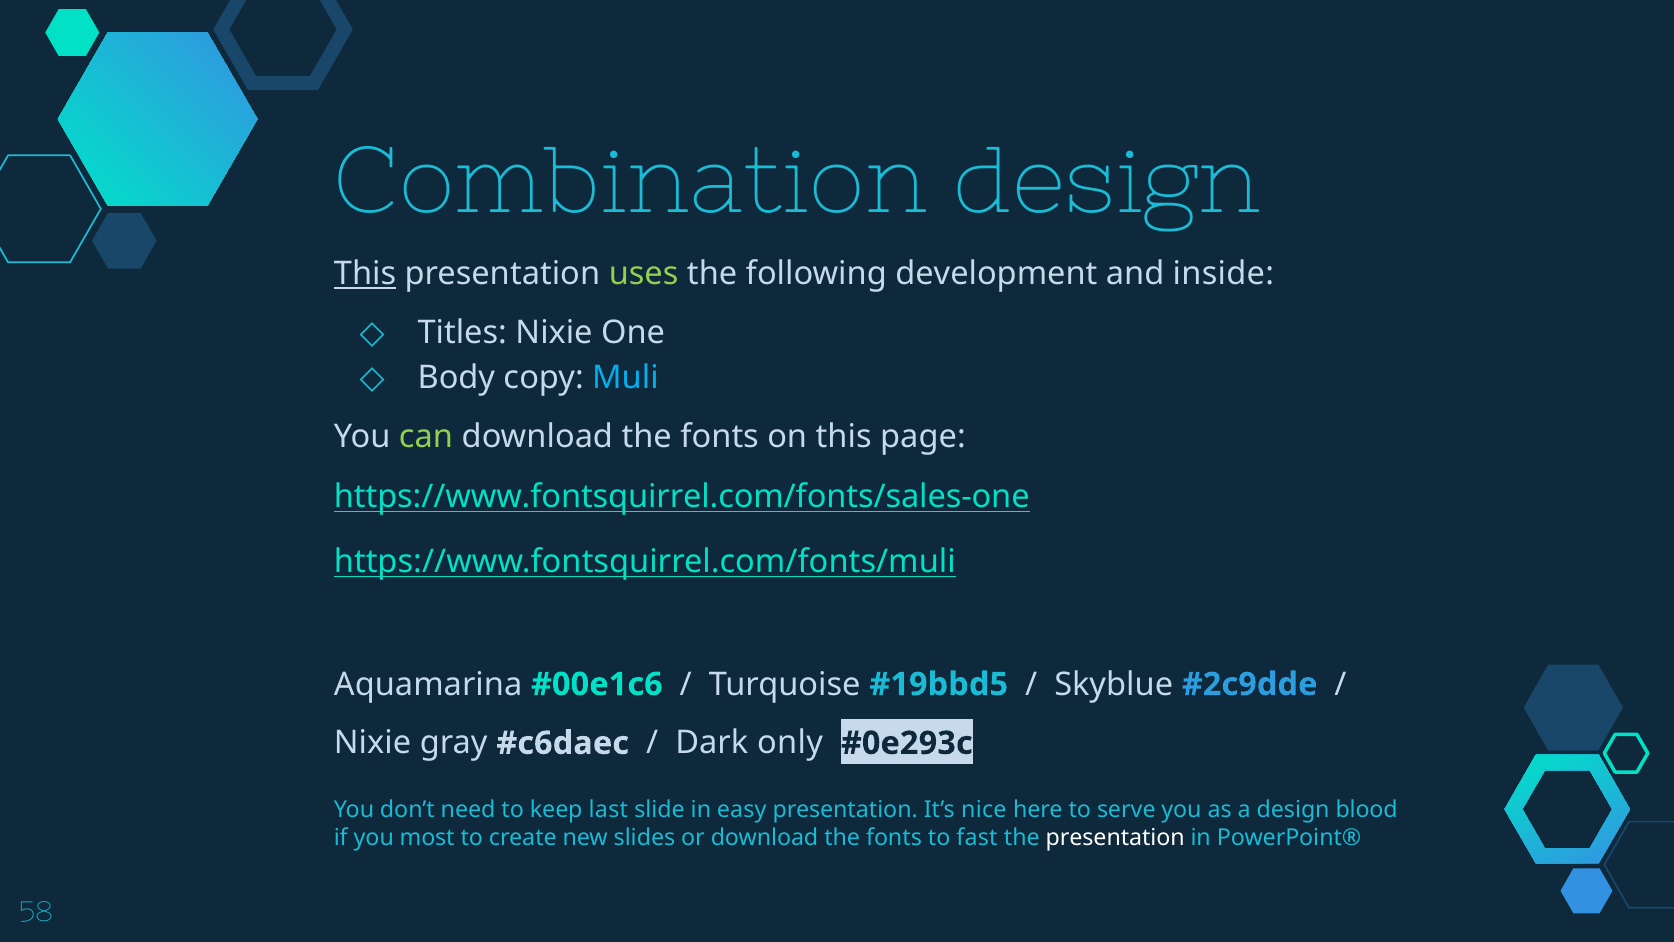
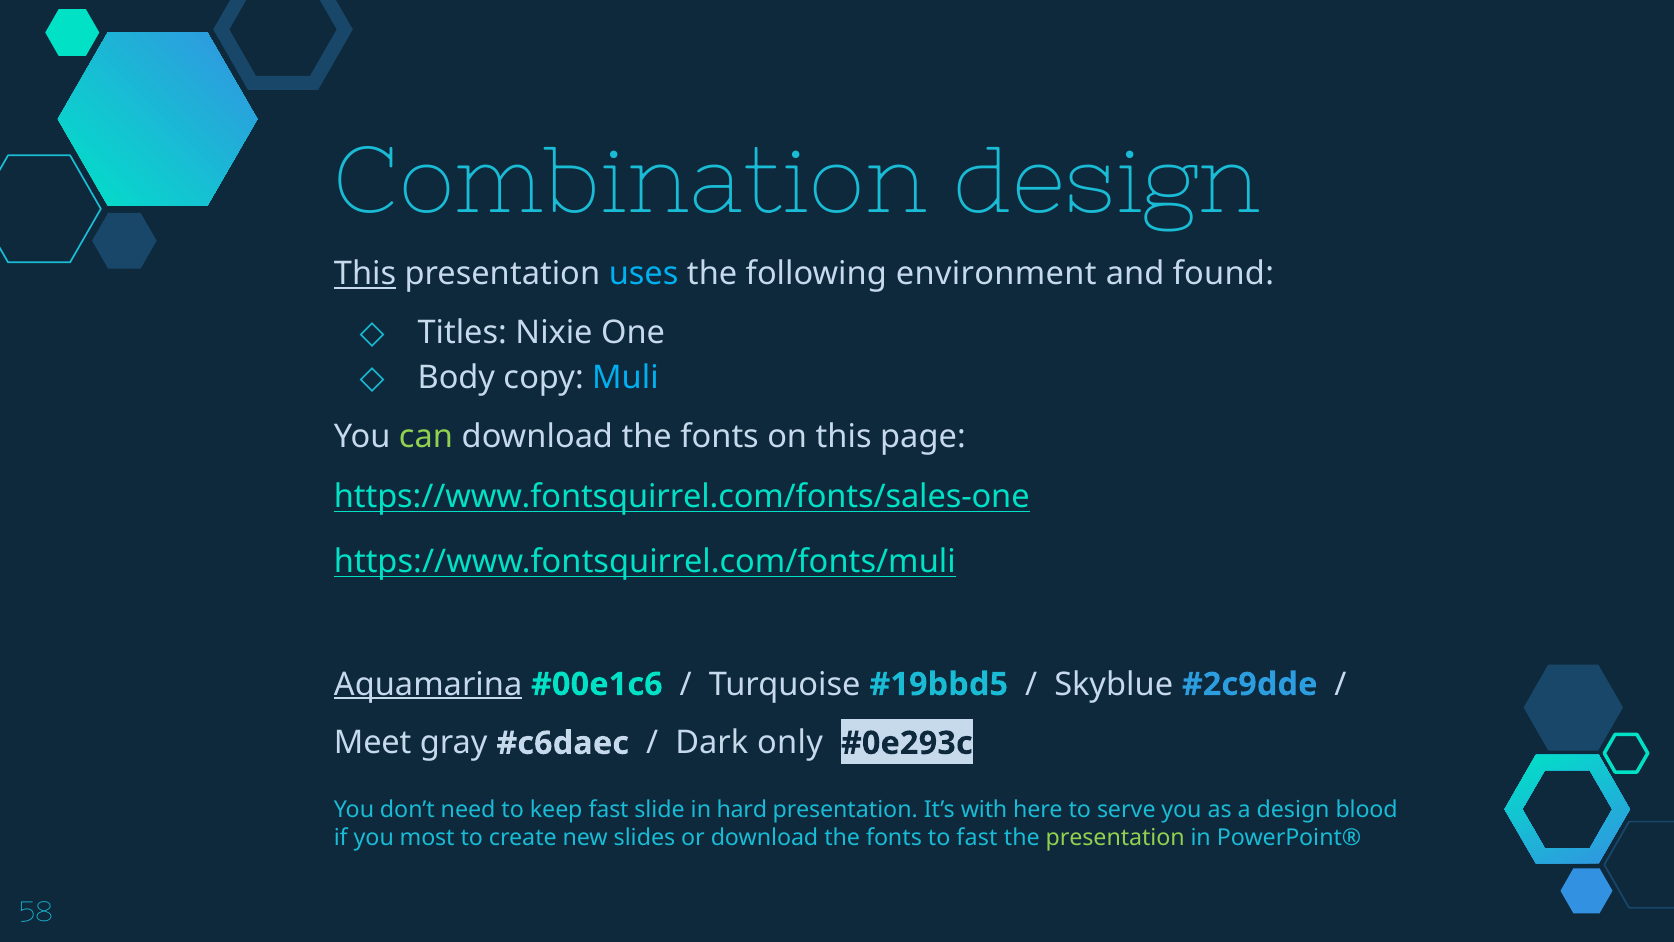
uses colour: light green -> light blue
development: development -> environment
inside: inside -> found
Aquamarina underline: none -> present
Nixie at (373, 743): Nixie -> Meet
keep last: last -> fast
easy: easy -> hard
nice: nice -> with
presentation at (1115, 838) colour: white -> light green
